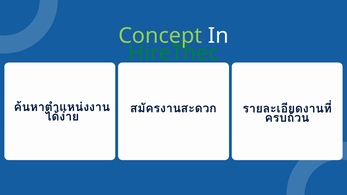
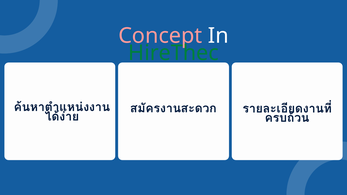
Concept colour: light green -> pink
